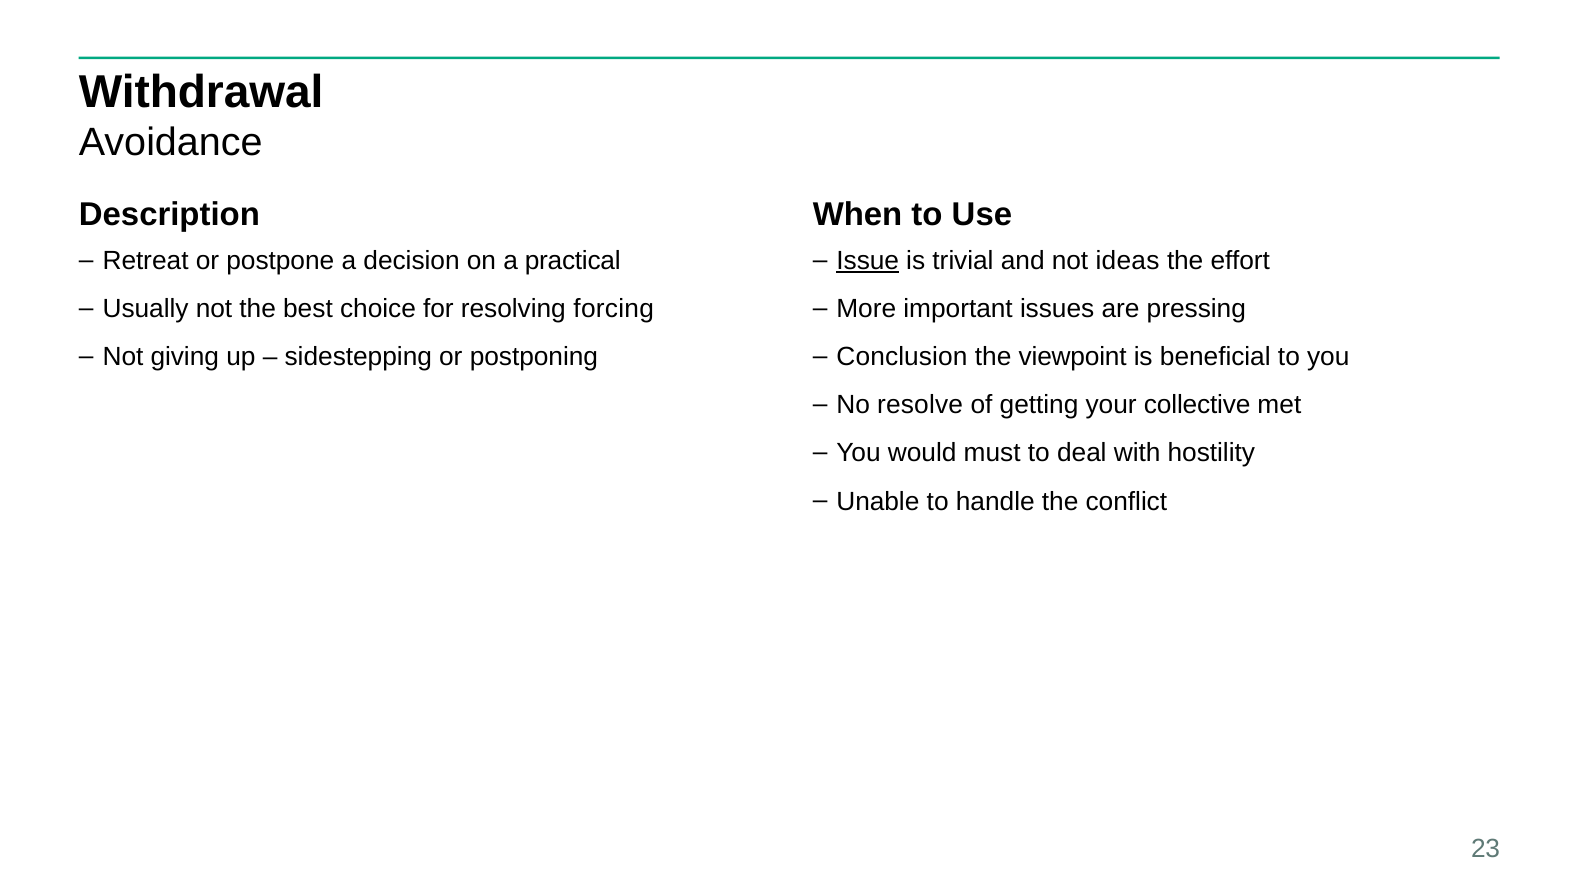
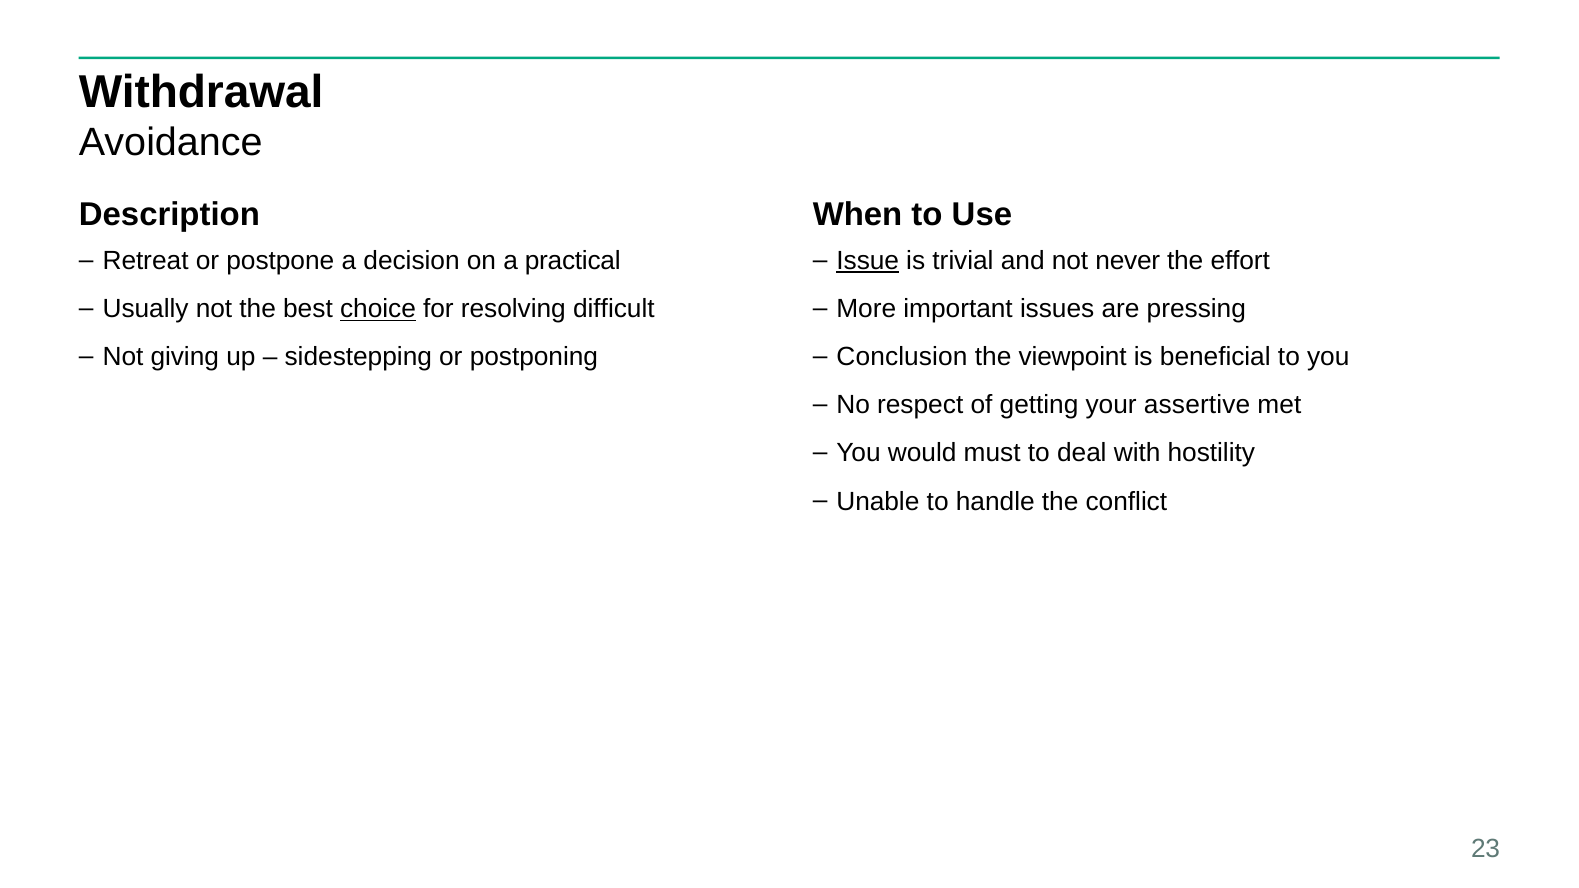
ideas: ideas -> never
choice underline: none -> present
forcing: forcing -> difficult
resolve: resolve -> respect
collective: collective -> assertive
